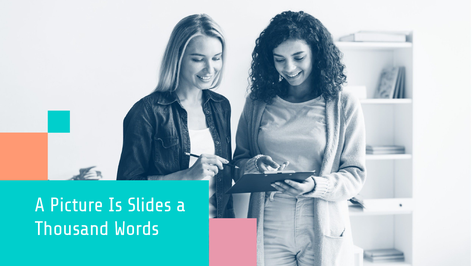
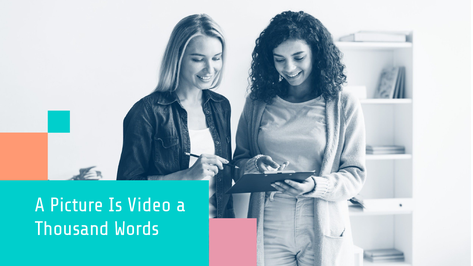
Slides: Slides -> Video
